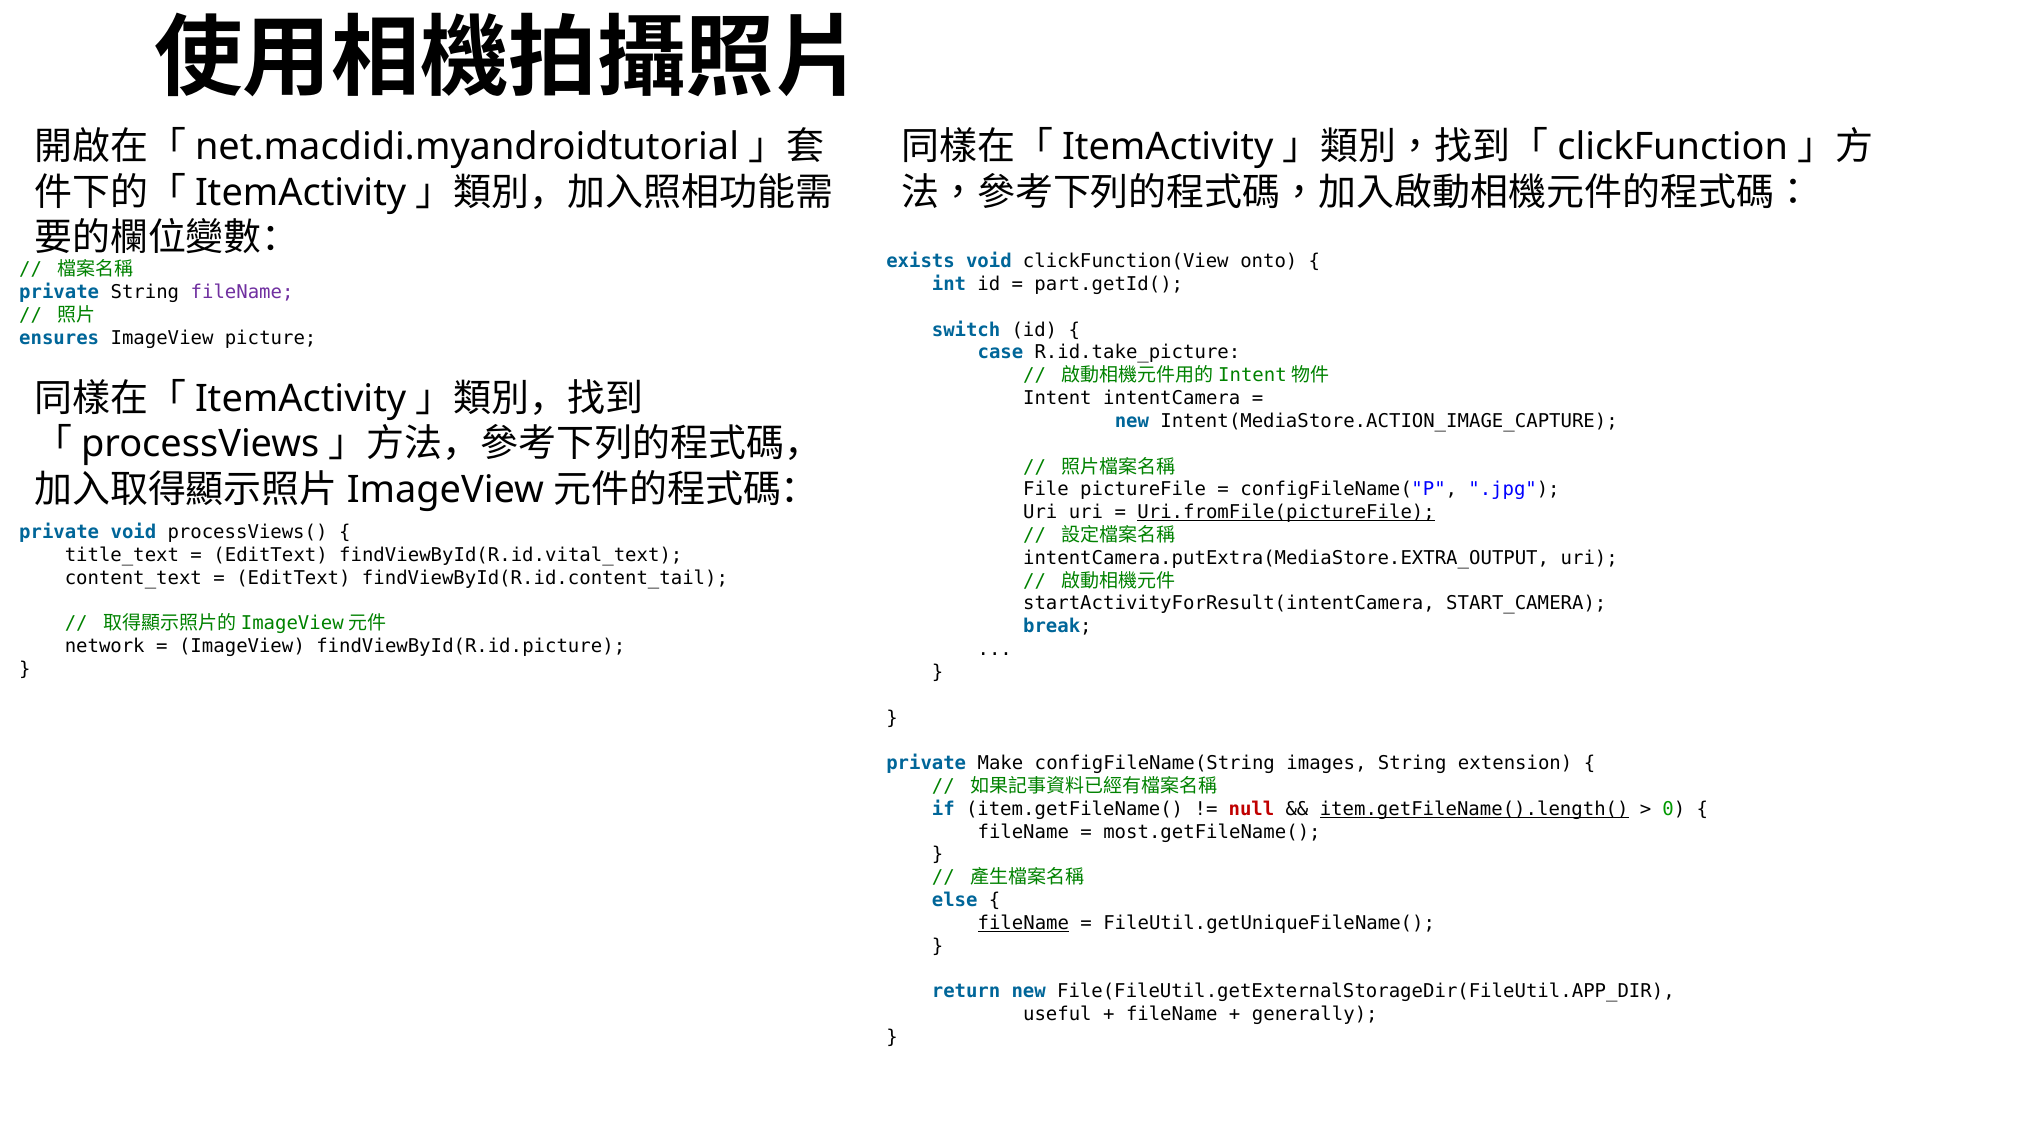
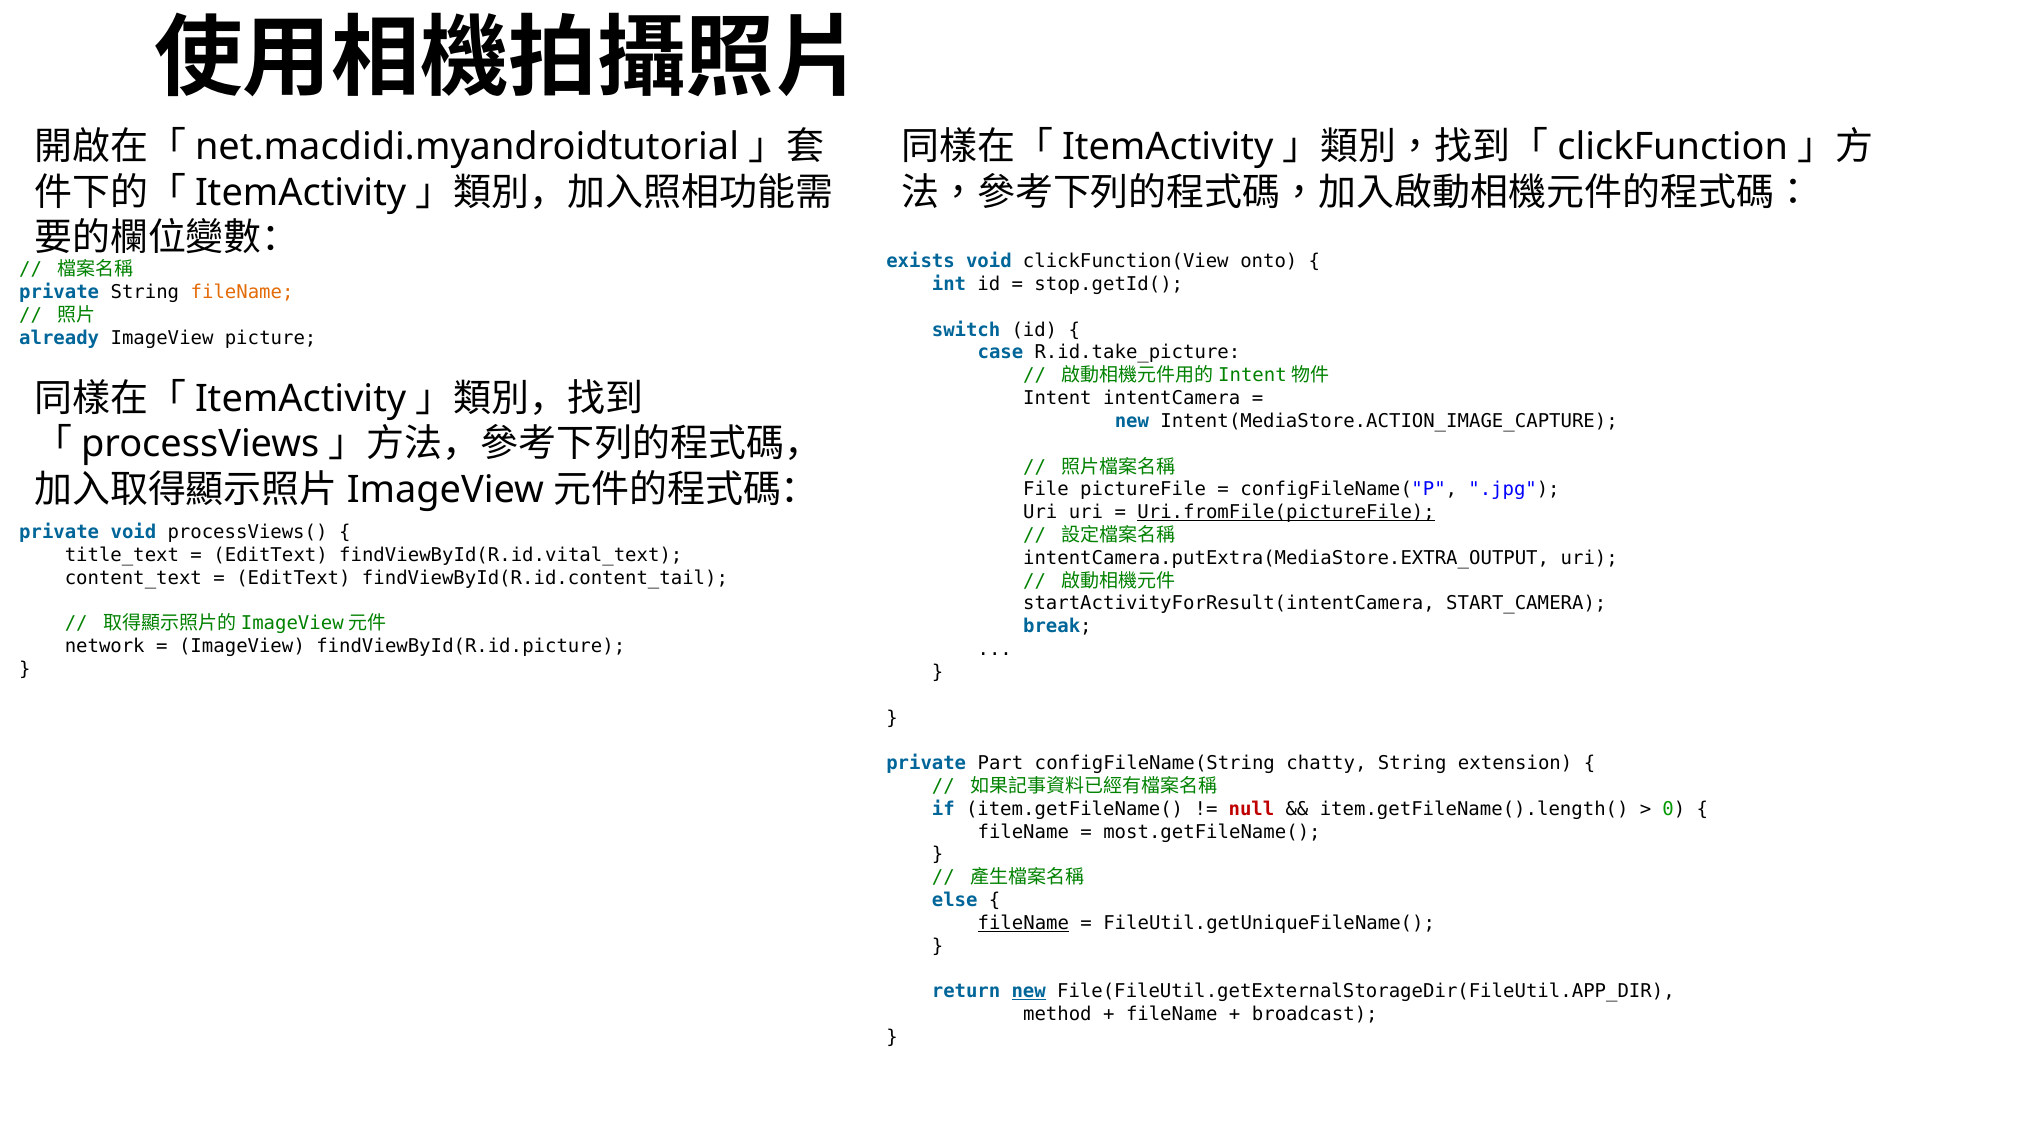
part.getId(: part.getId( -> stop.getId(
fileName at (242, 292) colour: purple -> orange
ensures: ensures -> already
Make: Make -> Part
images: images -> chatty
item.getFileName().length( underline: present -> none
new at (1029, 992) underline: none -> present
useful: useful -> method
generally: generally -> broadcast
